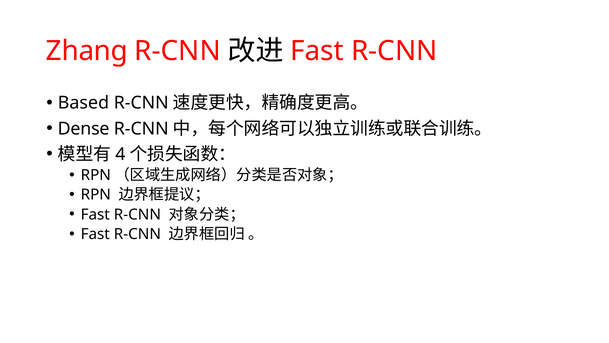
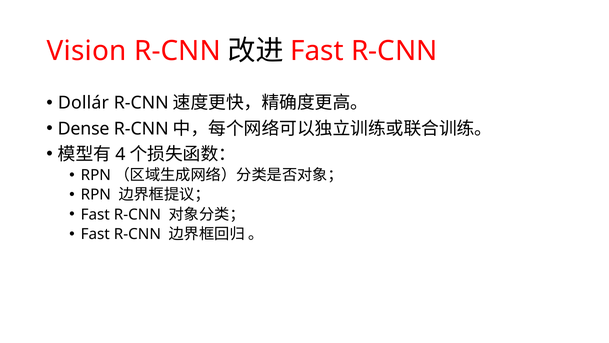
Zhang: Zhang -> Vision
Based: Based -> Dollár
